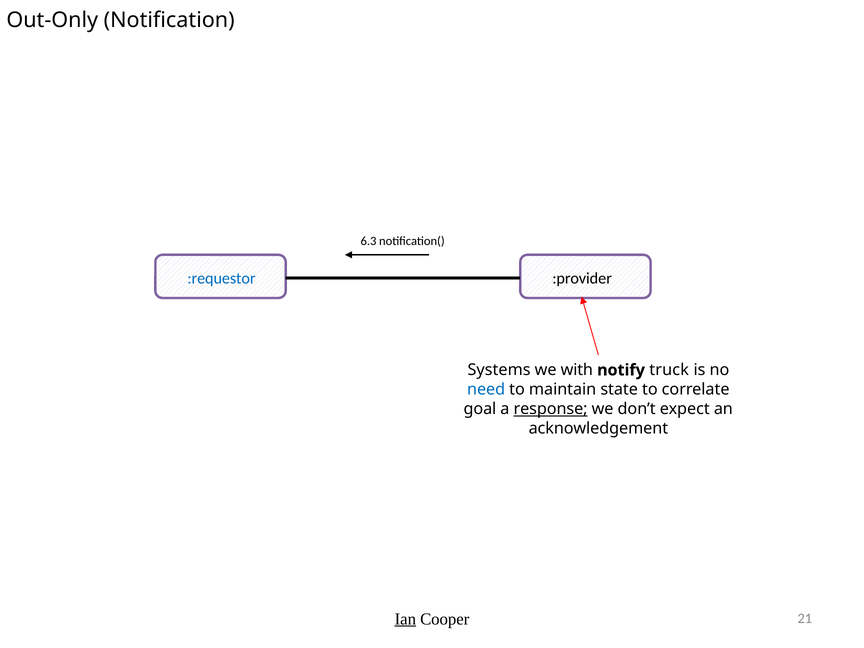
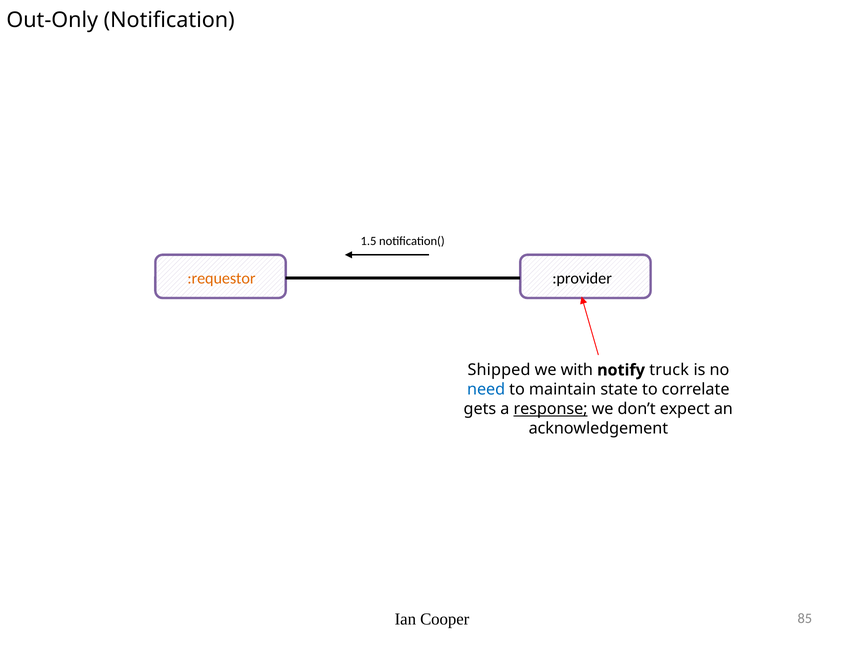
6.3: 6.3 -> 1.5
:requestor colour: blue -> orange
Systems: Systems -> Shipped
goal: goal -> gets
Ian underline: present -> none
21: 21 -> 85
